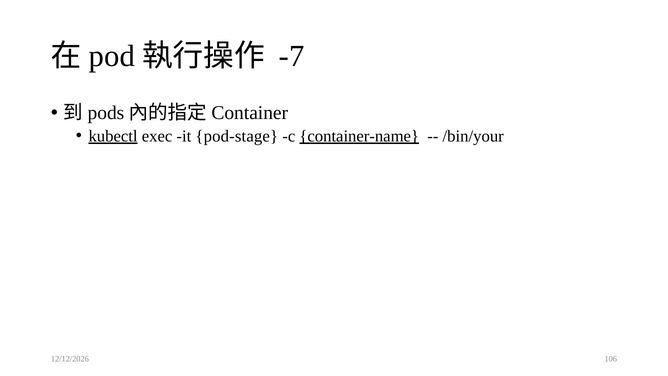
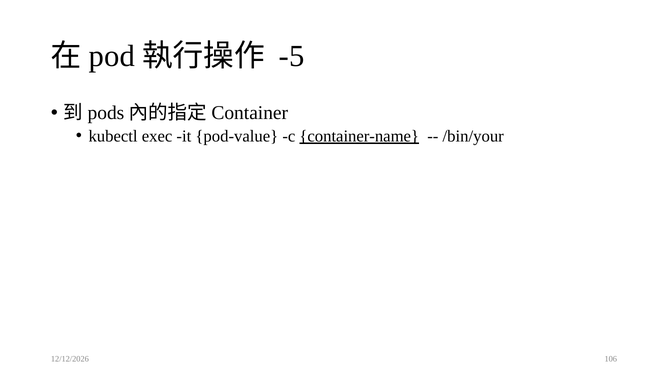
-7: -7 -> -5
kubectl underline: present -> none
pod-stage: pod-stage -> pod-value
